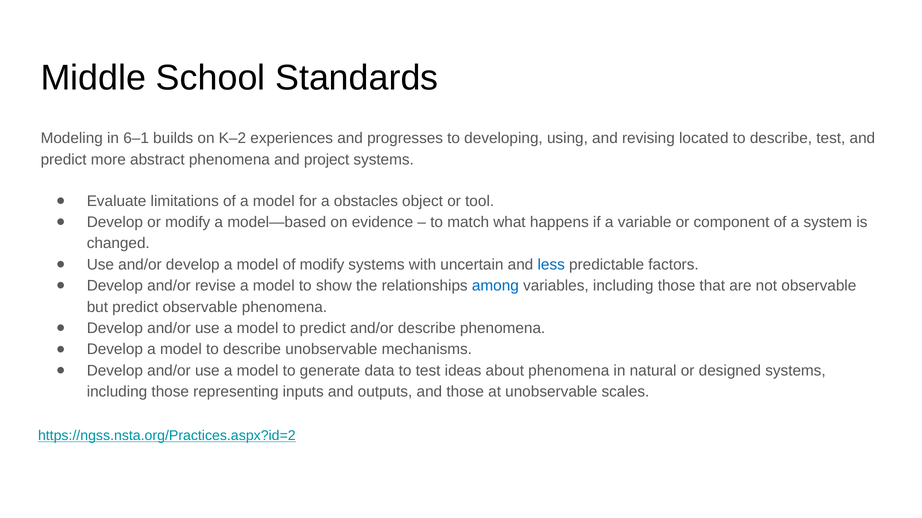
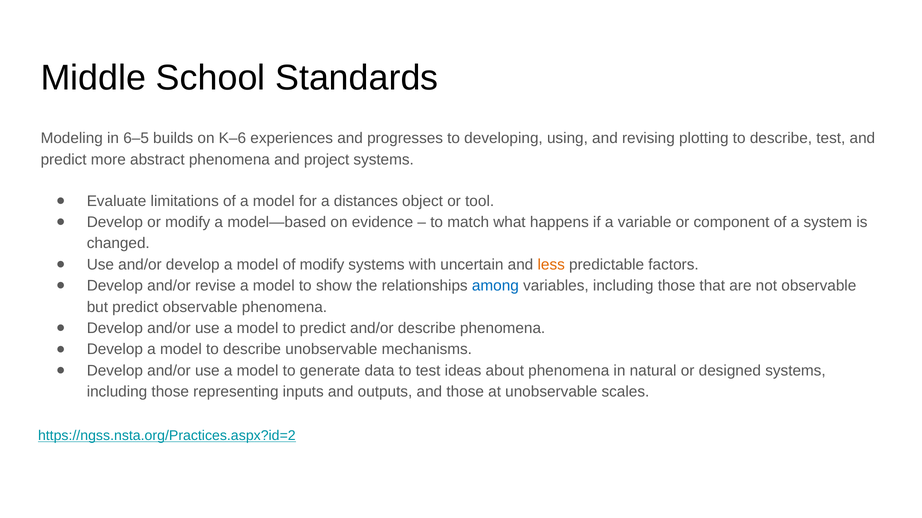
6–1: 6–1 -> 6–5
K–2: K–2 -> K–6
located: located -> plotting
obstacles: obstacles -> distances
less colour: blue -> orange
